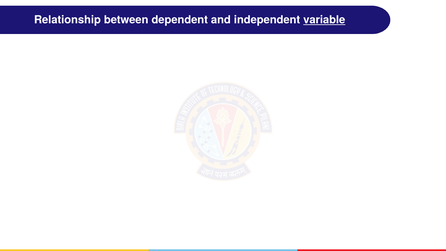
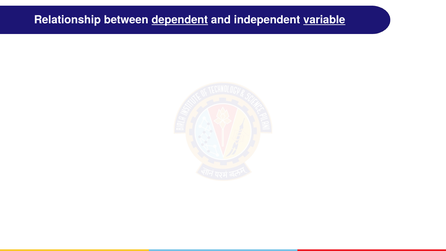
dependent underline: none -> present
